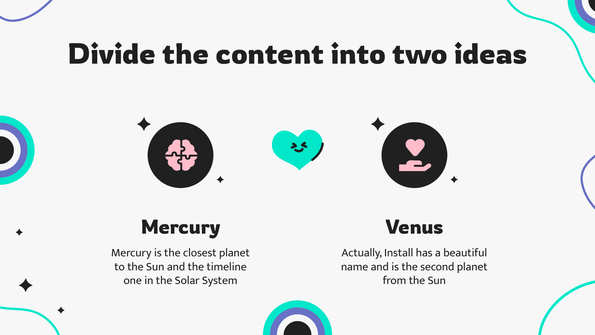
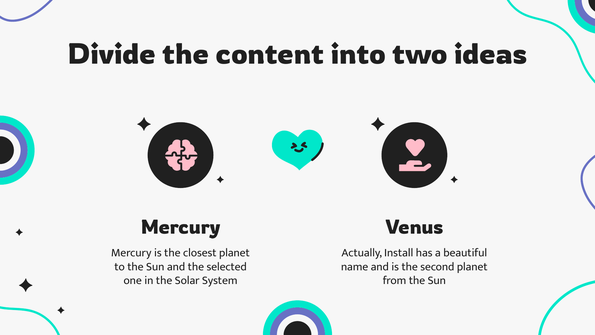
timeline: timeline -> selected
